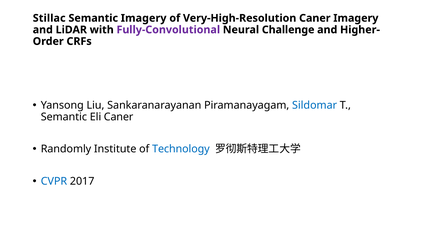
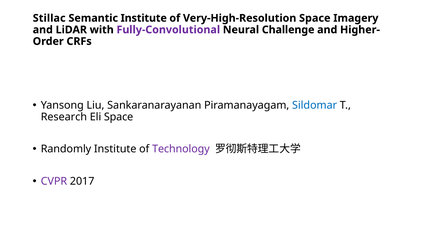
Semantic Imagery: Imagery -> Institute
Very-High-Resolution Caner: Caner -> Space
Semantic at (64, 117): Semantic -> Research
Eli Caner: Caner -> Space
Technology colour: blue -> purple
CVPR colour: blue -> purple
